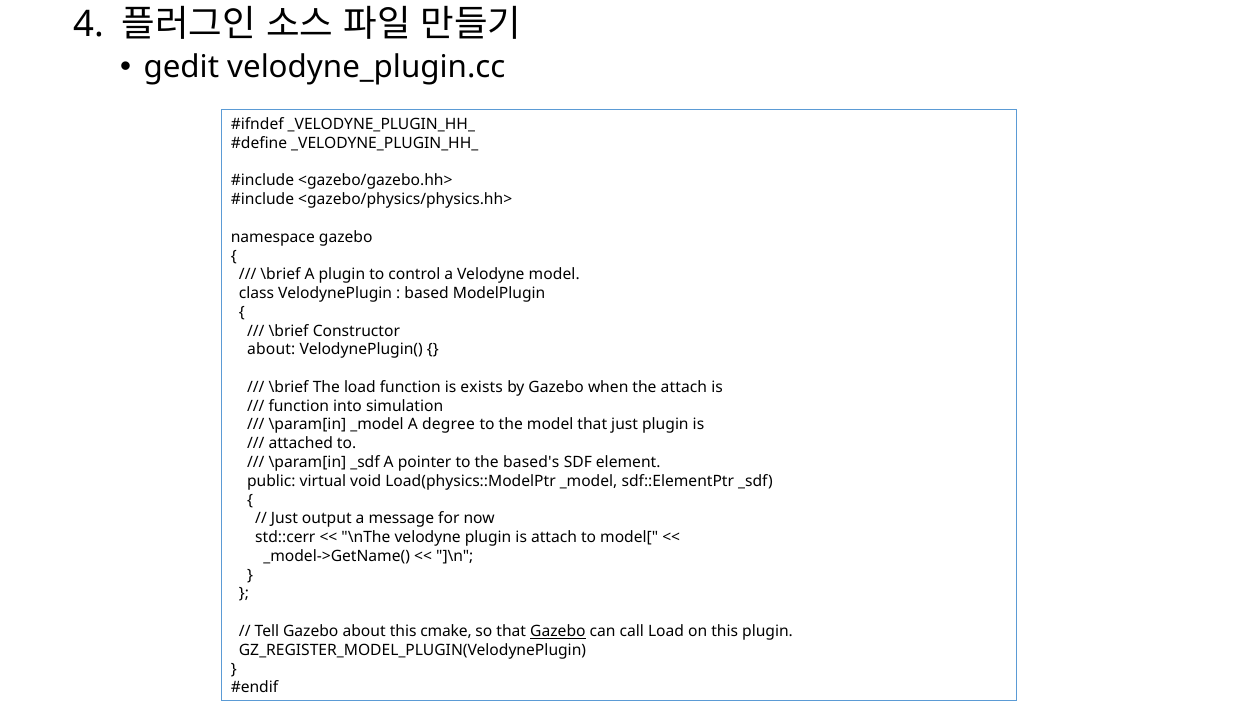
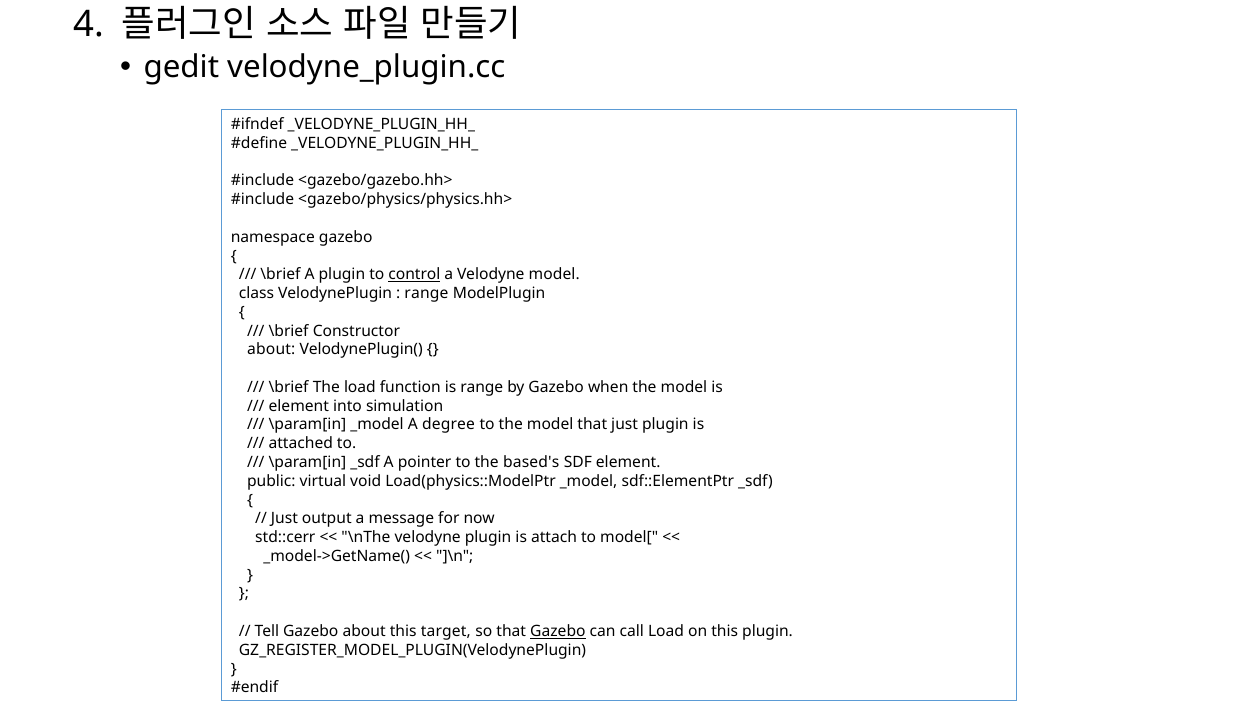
control underline: none -> present
based at (427, 294): based -> range
is exists: exists -> range
when the attach: attach -> model
function at (299, 406): function -> element
cmake: cmake -> target
